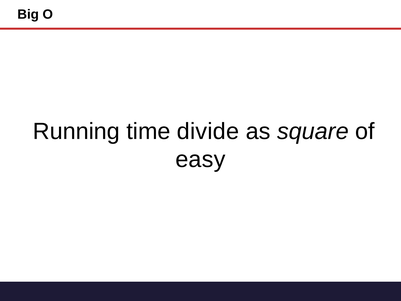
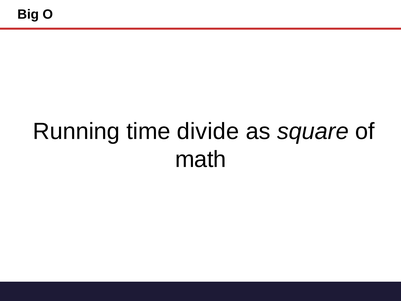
easy: easy -> math
